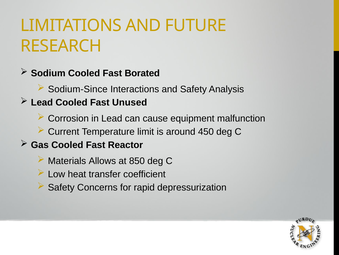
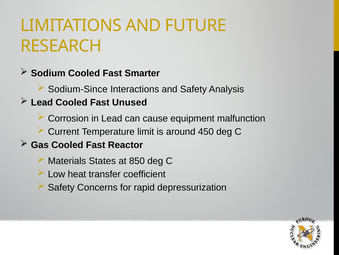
Borated: Borated -> Smarter
Allows: Allows -> States
